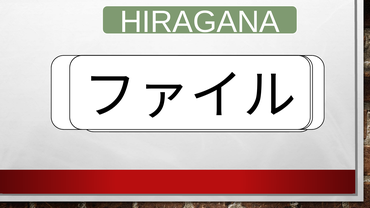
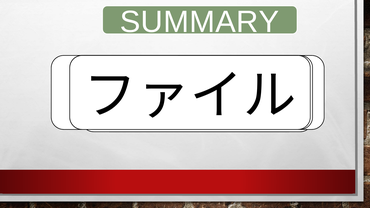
HIRAGANA: HIRAGANA -> SUMMARY
